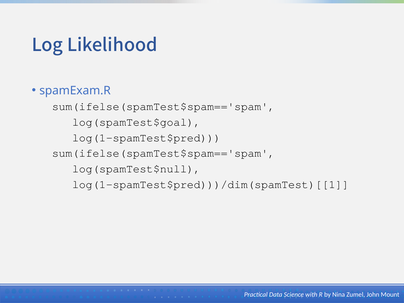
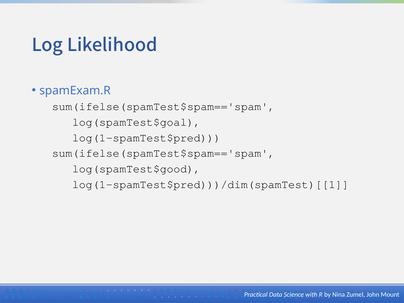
log(spamTest$null: log(spamTest$null -> log(spamTest$good
